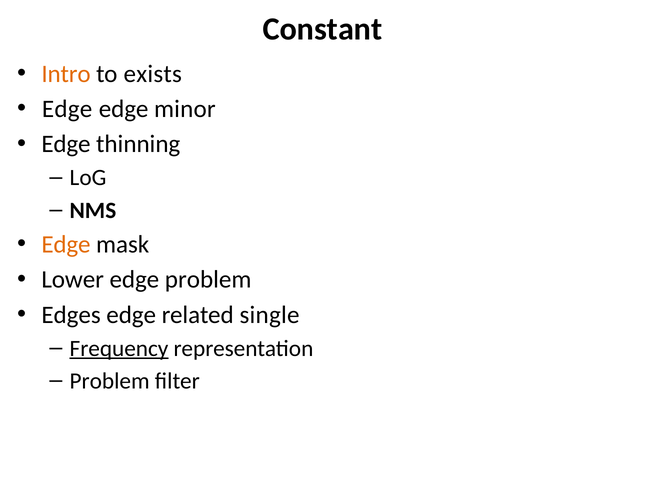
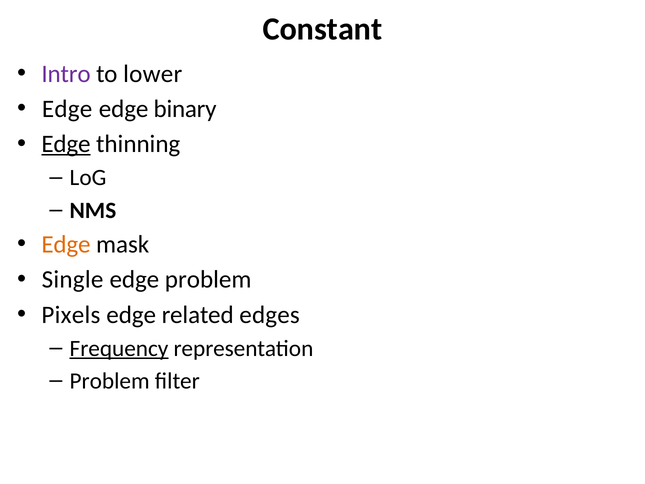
Intro colour: orange -> purple
exists: exists -> lower
minor: minor -> binary
Edge at (66, 144) underline: none -> present
Lower: Lower -> Single
Edges: Edges -> Pixels
single: single -> edges
